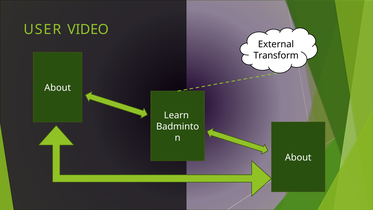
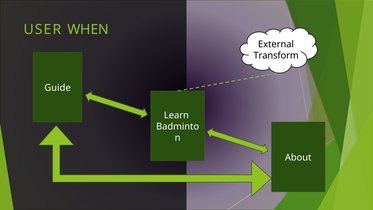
VIDEO: VIDEO -> WHEN
About at (58, 88): About -> Guide
